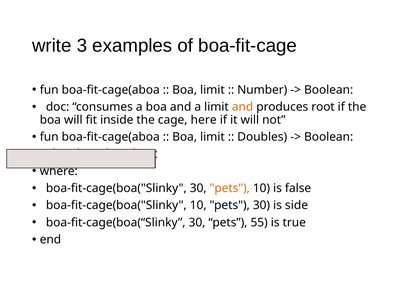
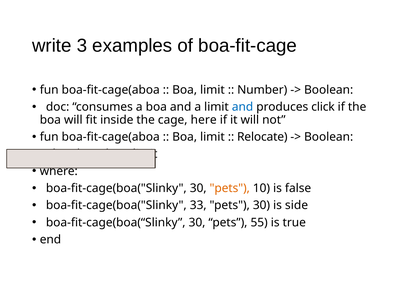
and at (243, 107) colour: orange -> blue
root: root -> click
Doubles: Doubles -> Relocate
boa-fit-cage(boa("Slinky 10: 10 -> 33
